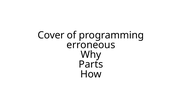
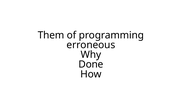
Cover: Cover -> Them
Parts: Parts -> Done
